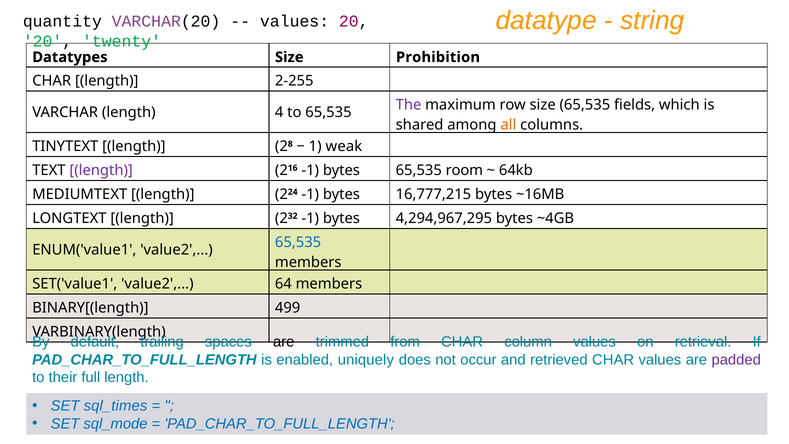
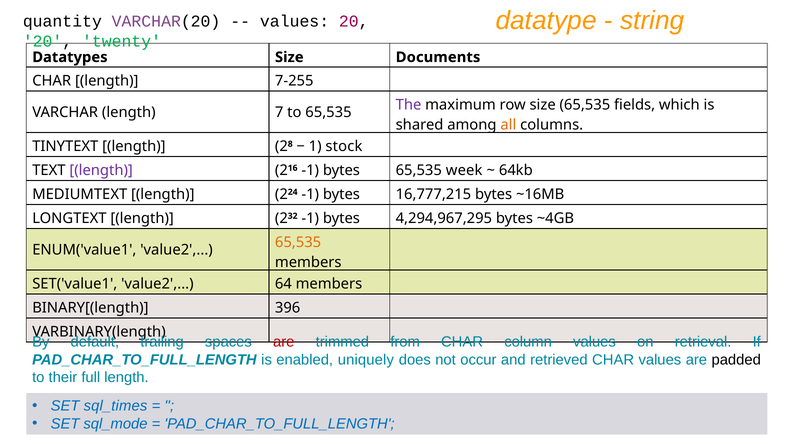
Prohibition: Prohibition -> Documents
2-255: 2-255 -> 7-255
4: 4 -> 7
weak: weak -> stock
room: room -> week
65,535 at (298, 242) colour: blue -> orange
499: 499 -> 396
are at (284, 342) colour: black -> red
padded colour: purple -> black
